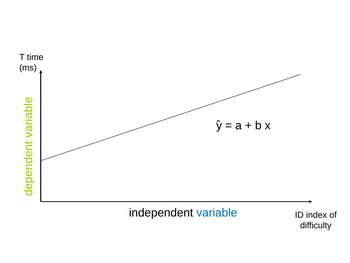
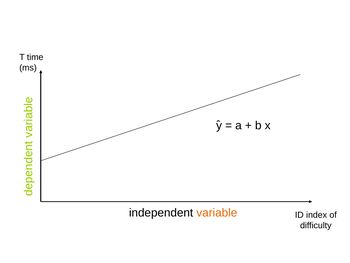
variable colour: blue -> orange
